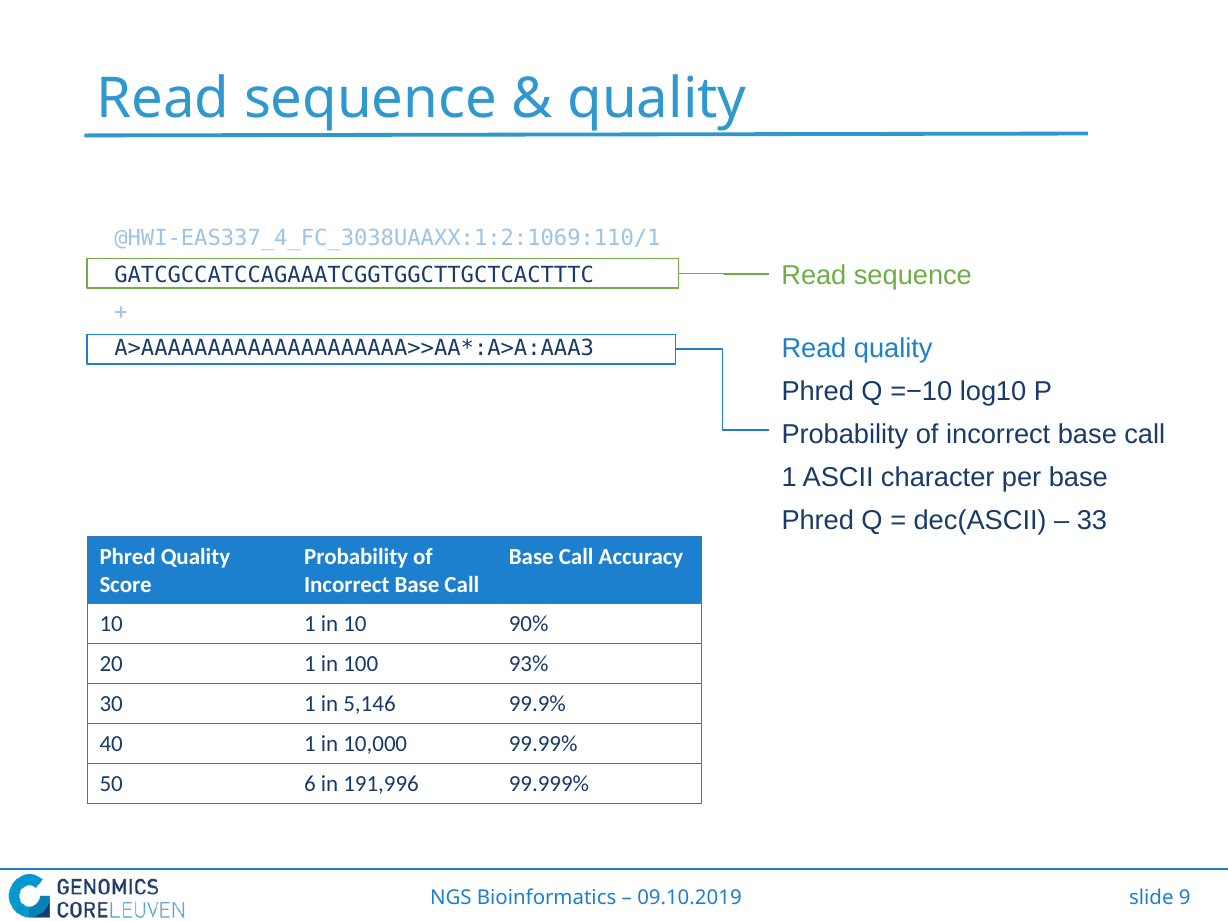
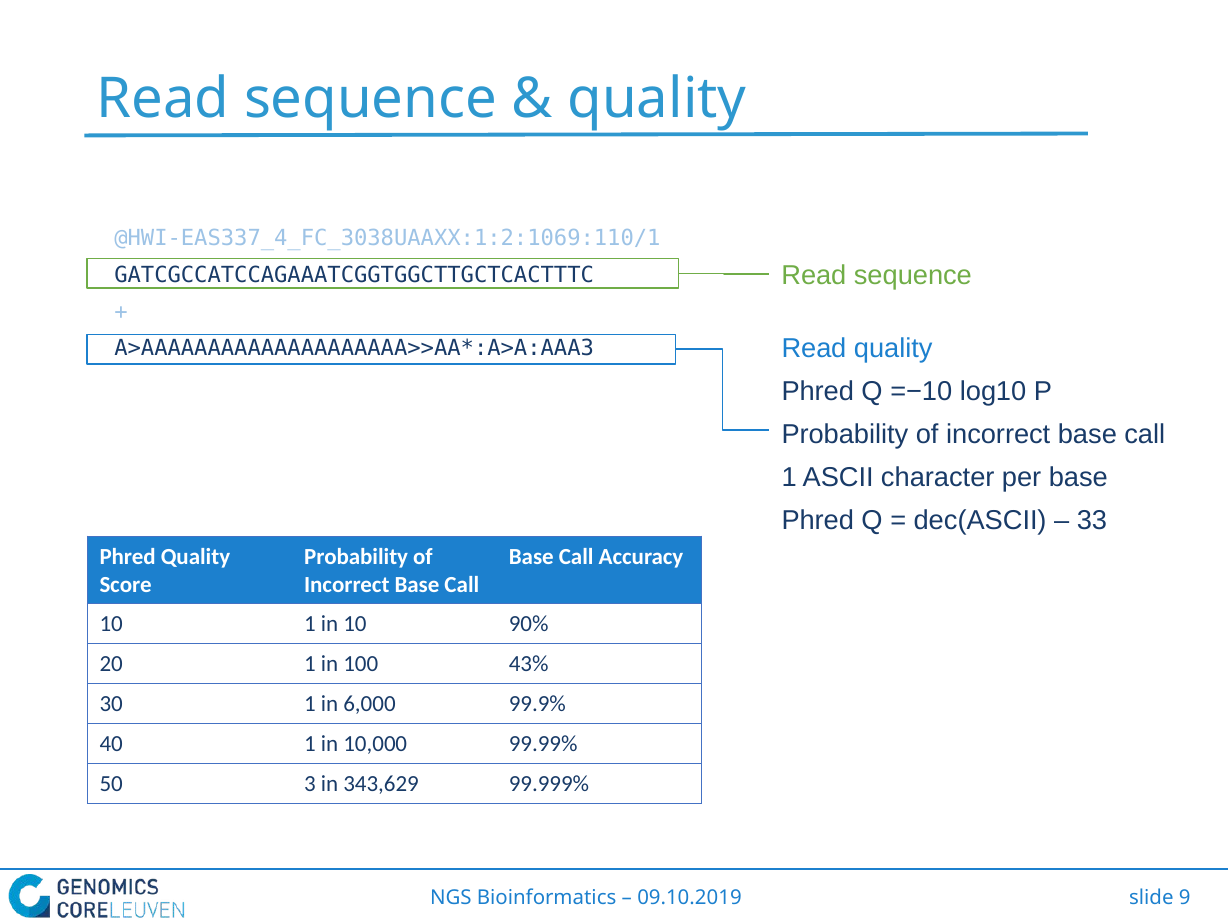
93%: 93% -> 43%
5,146: 5,146 -> 6,000
6: 6 -> 3
191,996: 191,996 -> 343,629
